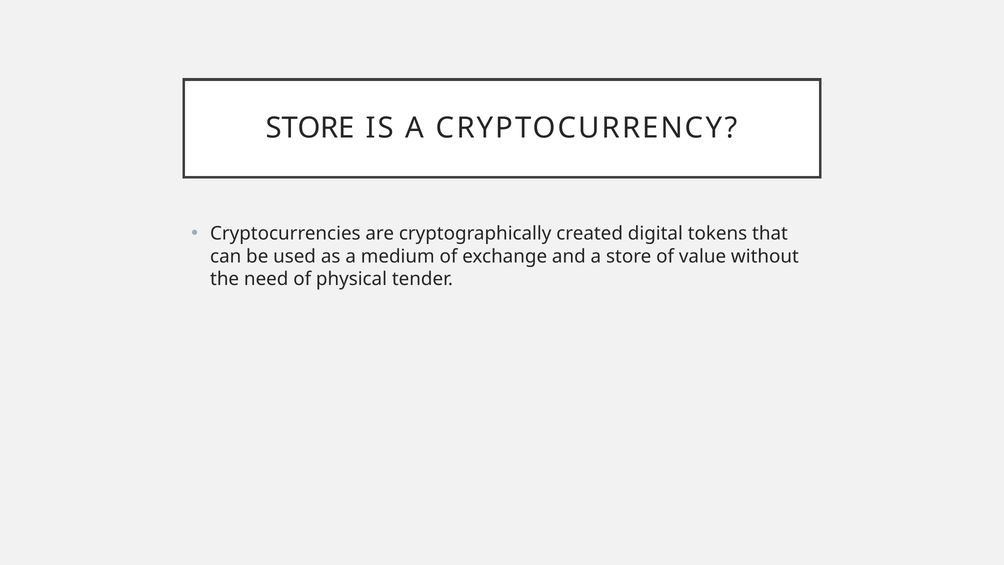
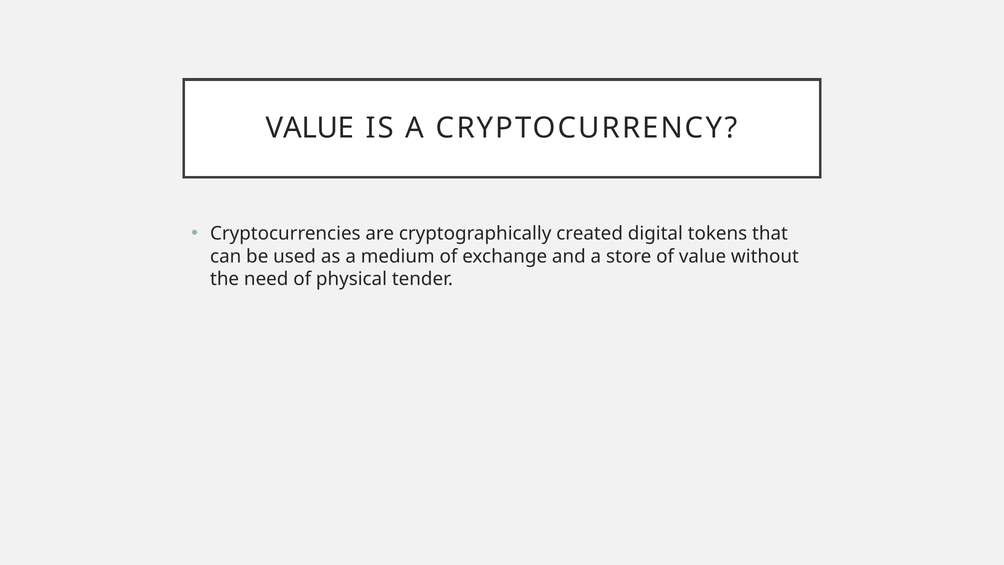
STORE at (310, 128): STORE -> VALUE
